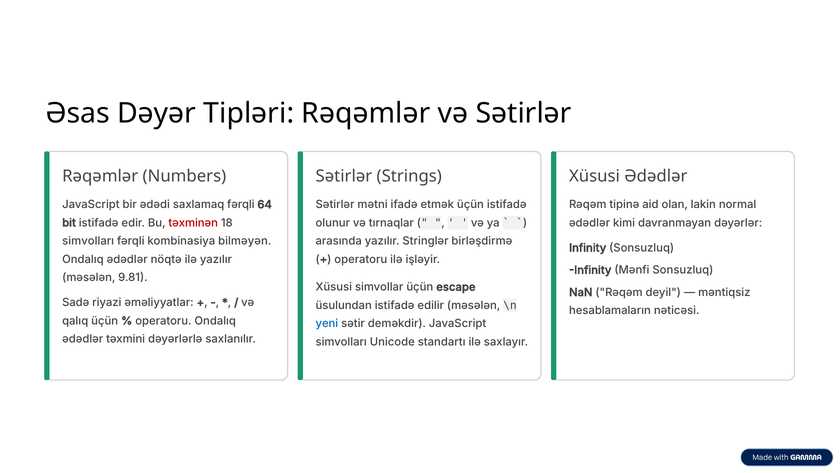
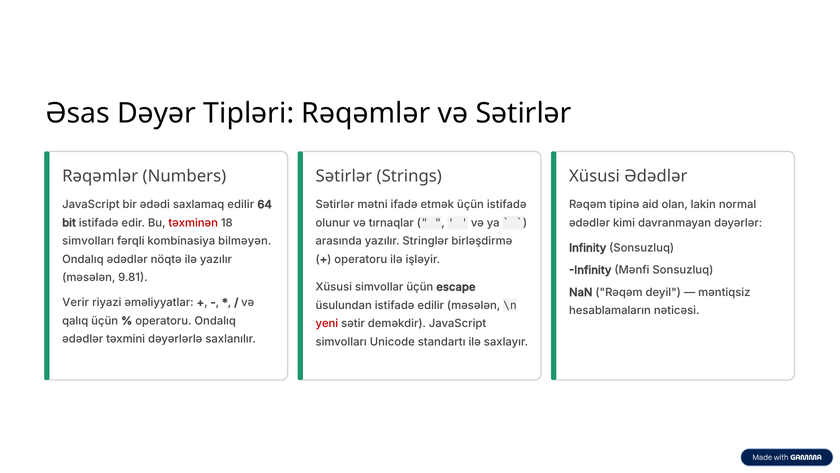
saxlamaq fərqli: fərqli -> edilir
Sadə: Sadə -> Verir
yeni colour: blue -> red
